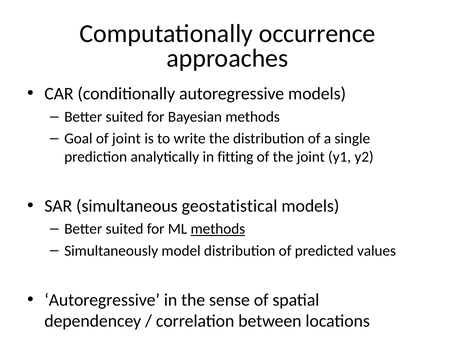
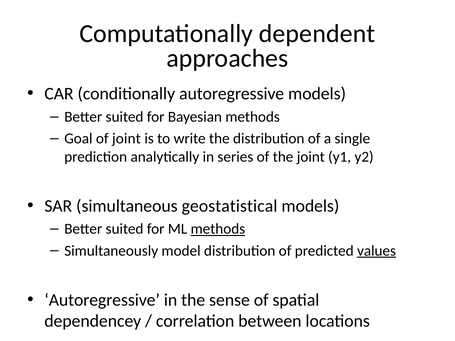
occurrence: occurrence -> dependent
fitting: fitting -> series
values underline: none -> present
